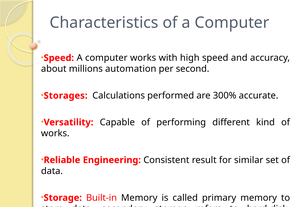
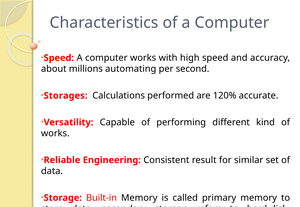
automation: automation -> automating
300%: 300% -> 120%
